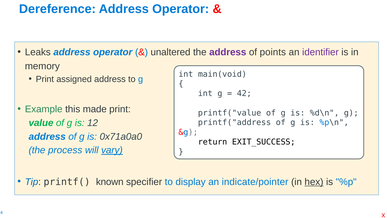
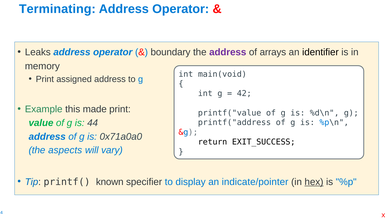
Dereference: Dereference -> Terminating
unaltered: unaltered -> boundary
points: points -> arrays
identifier colour: purple -> black
12: 12 -> 44
process: process -> aspects
vary underline: present -> none
